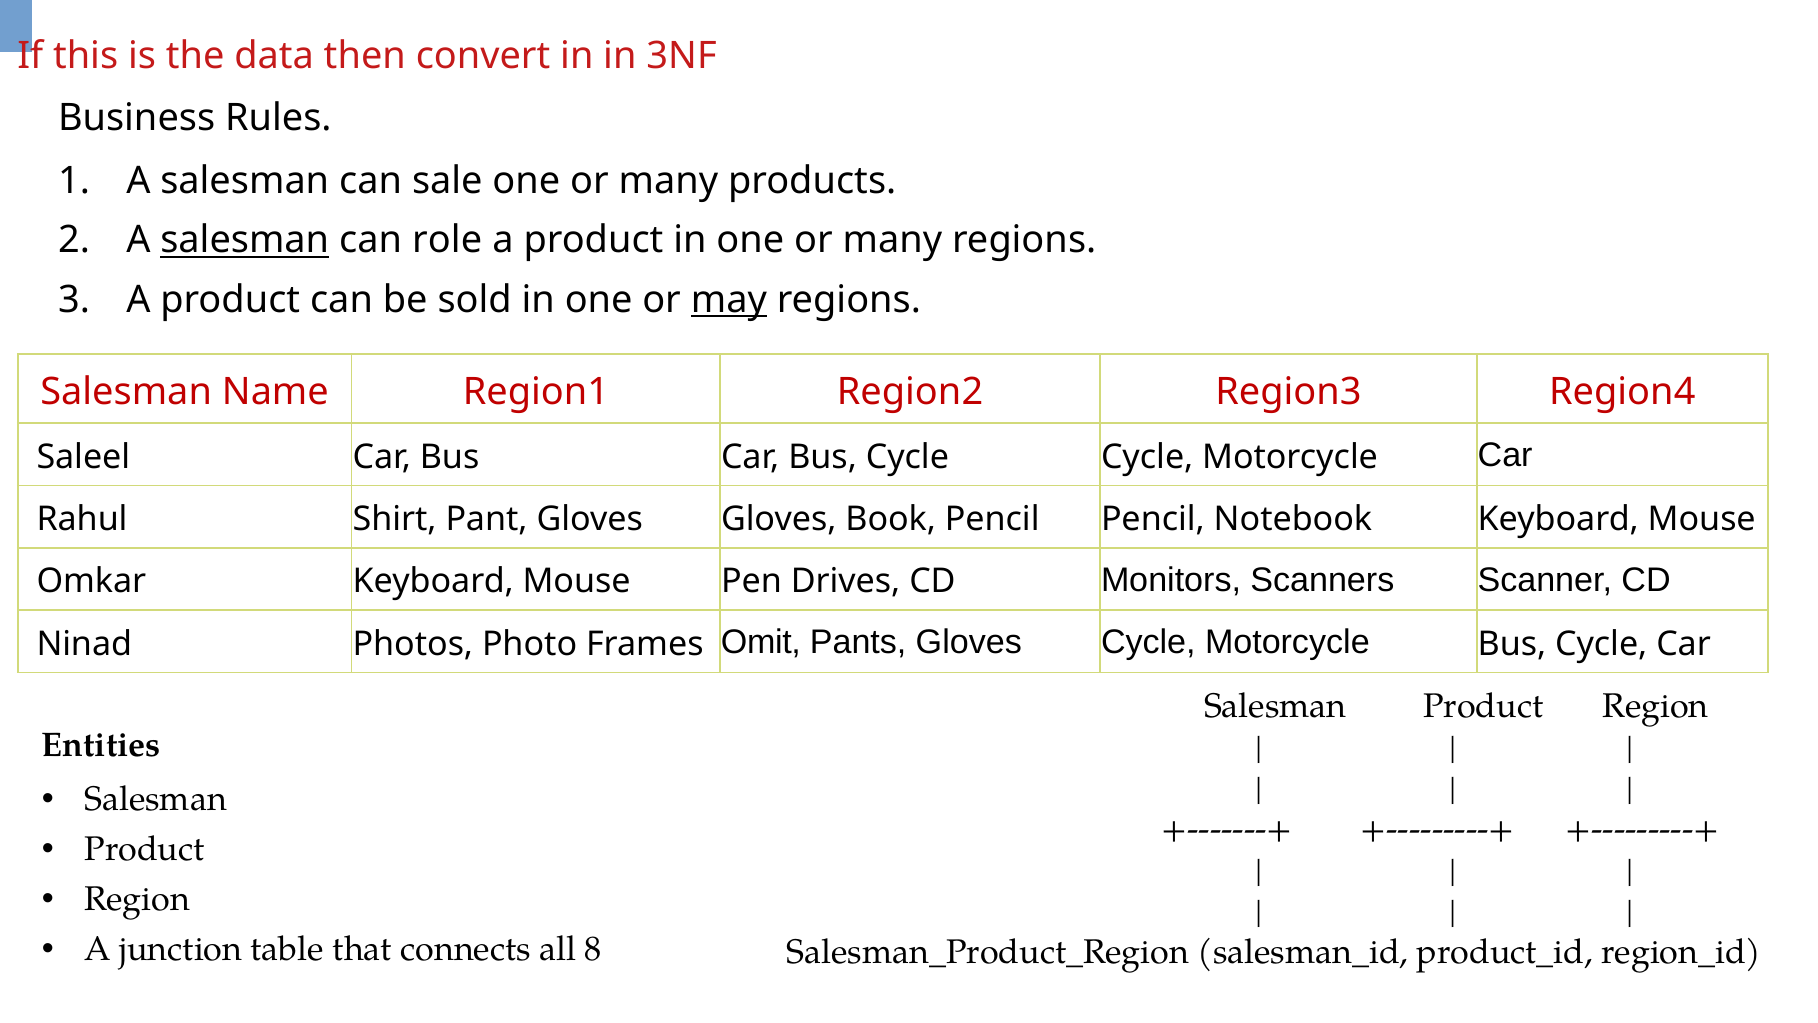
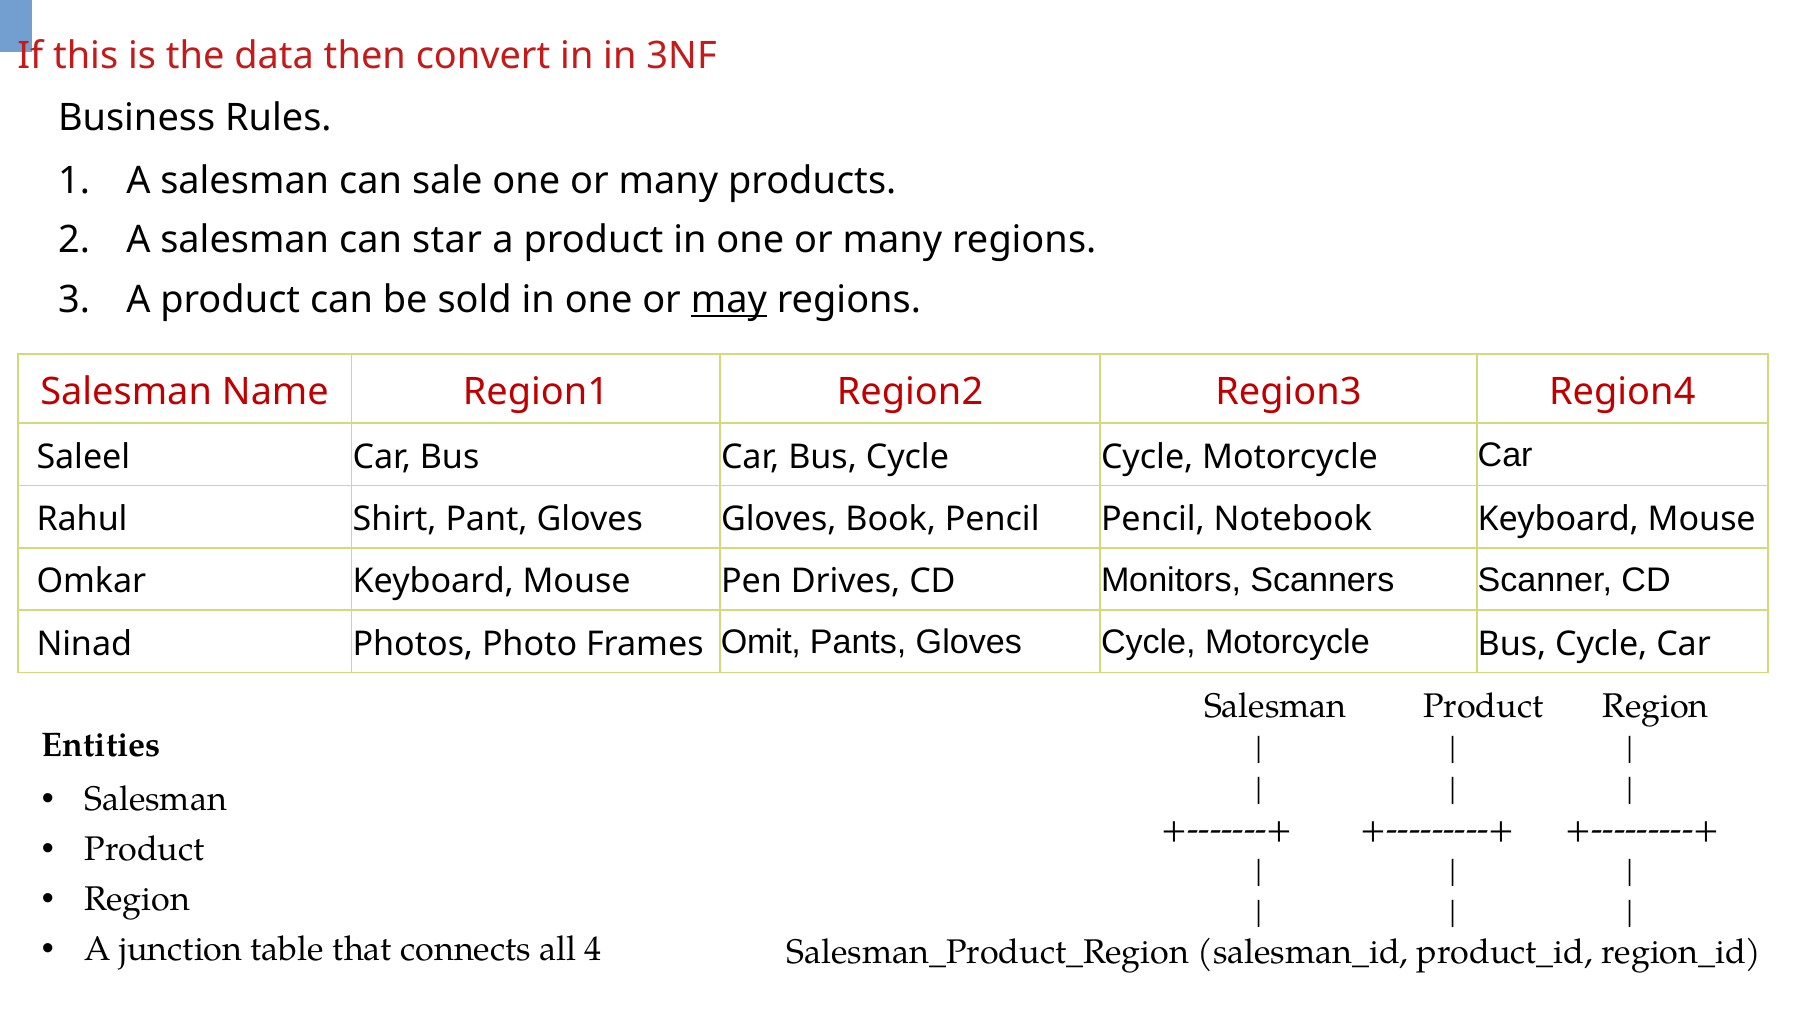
salesman at (245, 240) underline: present -> none
role: role -> star
8: 8 -> 4
